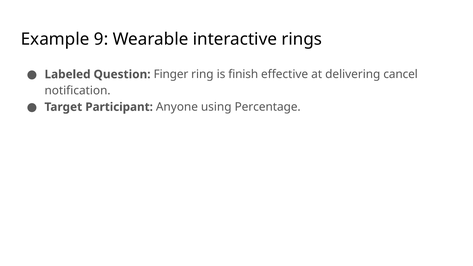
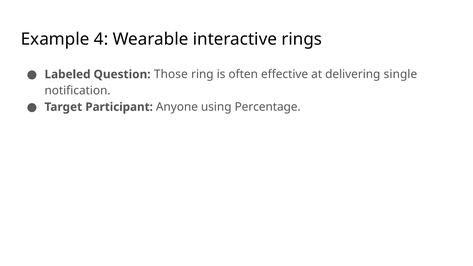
9: 9 -> 4
Finger: Finger -> Those
finish: finish -> often
cancel: cancel -> single
